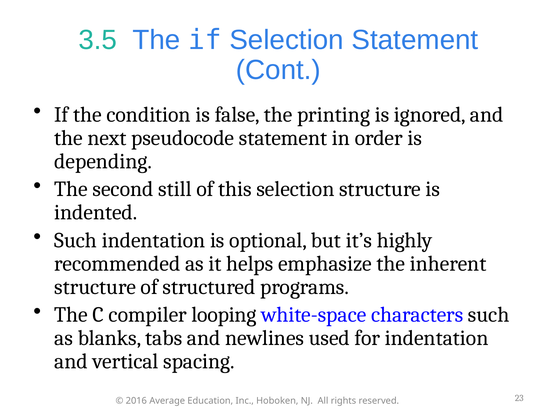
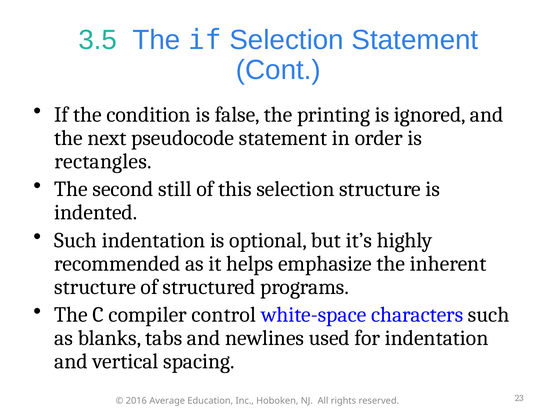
depending: depending -> rectangles
looping: looping -> control
